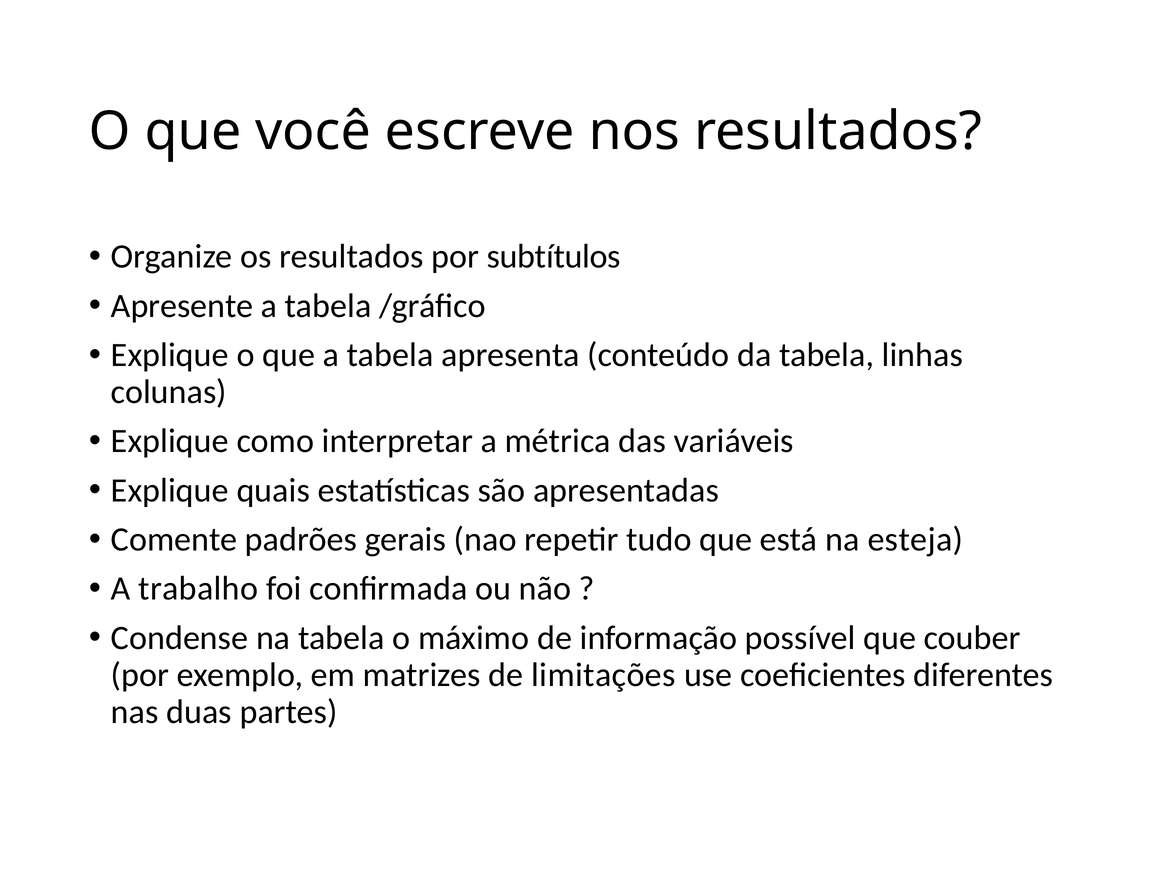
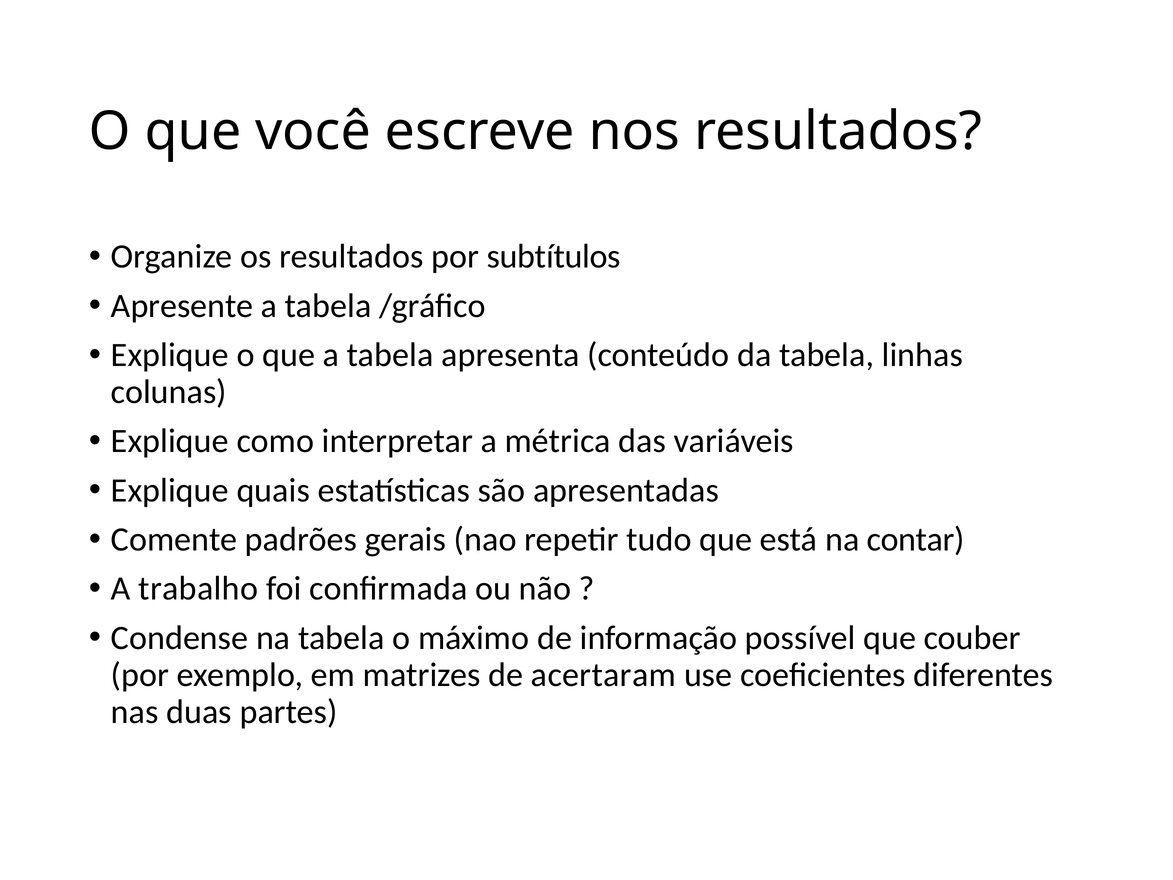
esteja: esteja -> contar
limitações: limitações -> acertaram
